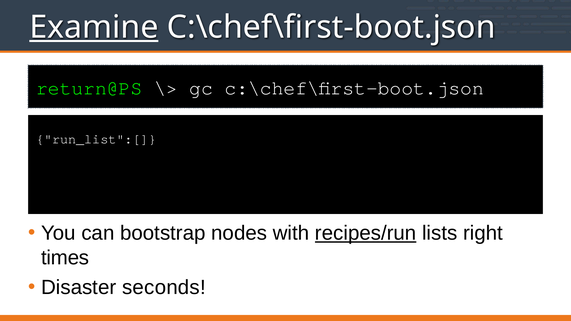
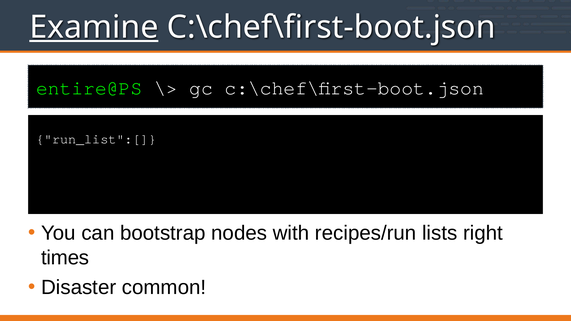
return@PS: return@PS -> entire@PS
recipes/run underline: present -> none
seconds: seconds -> common
